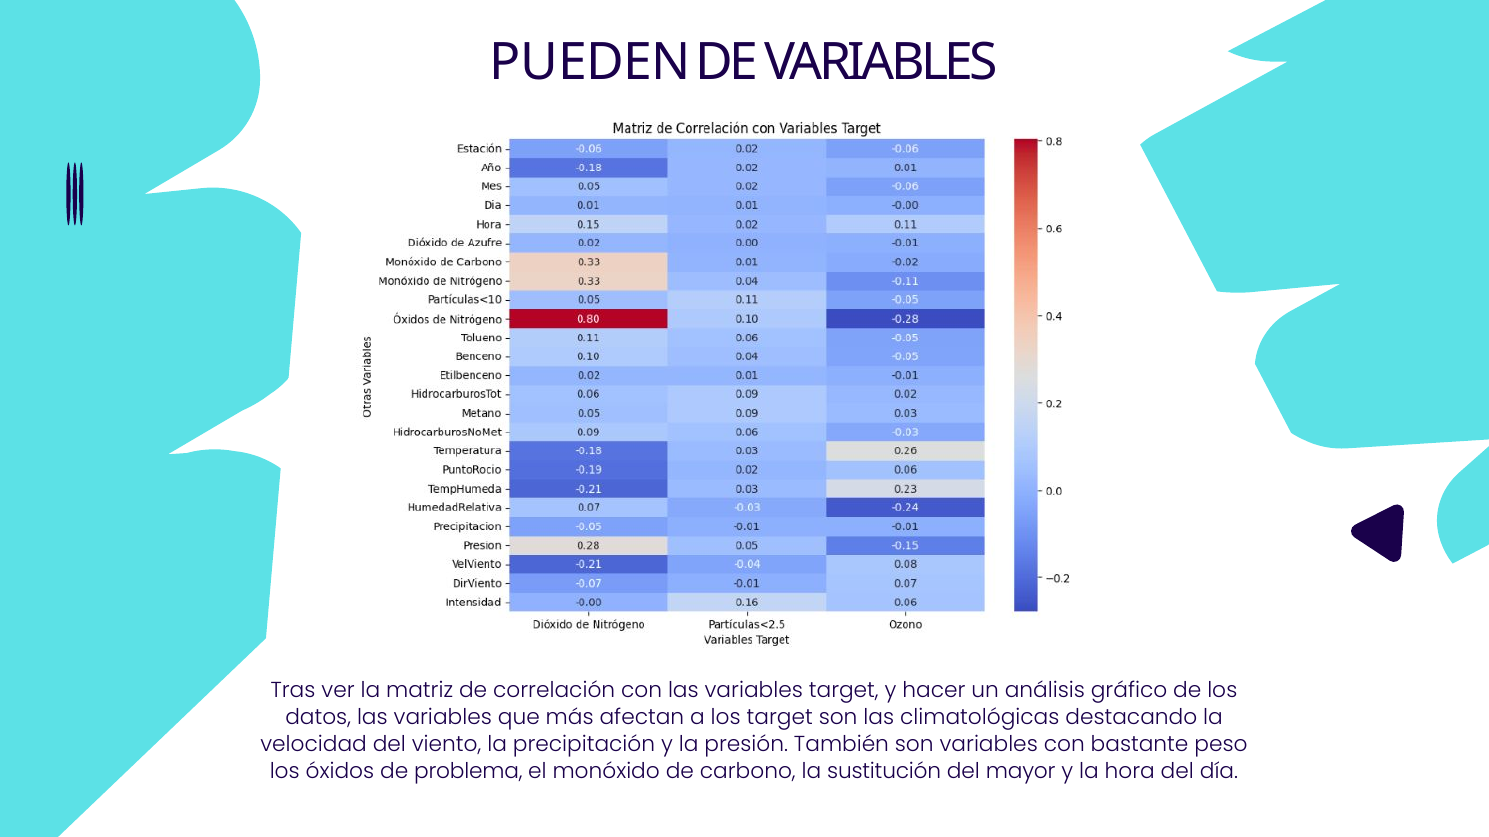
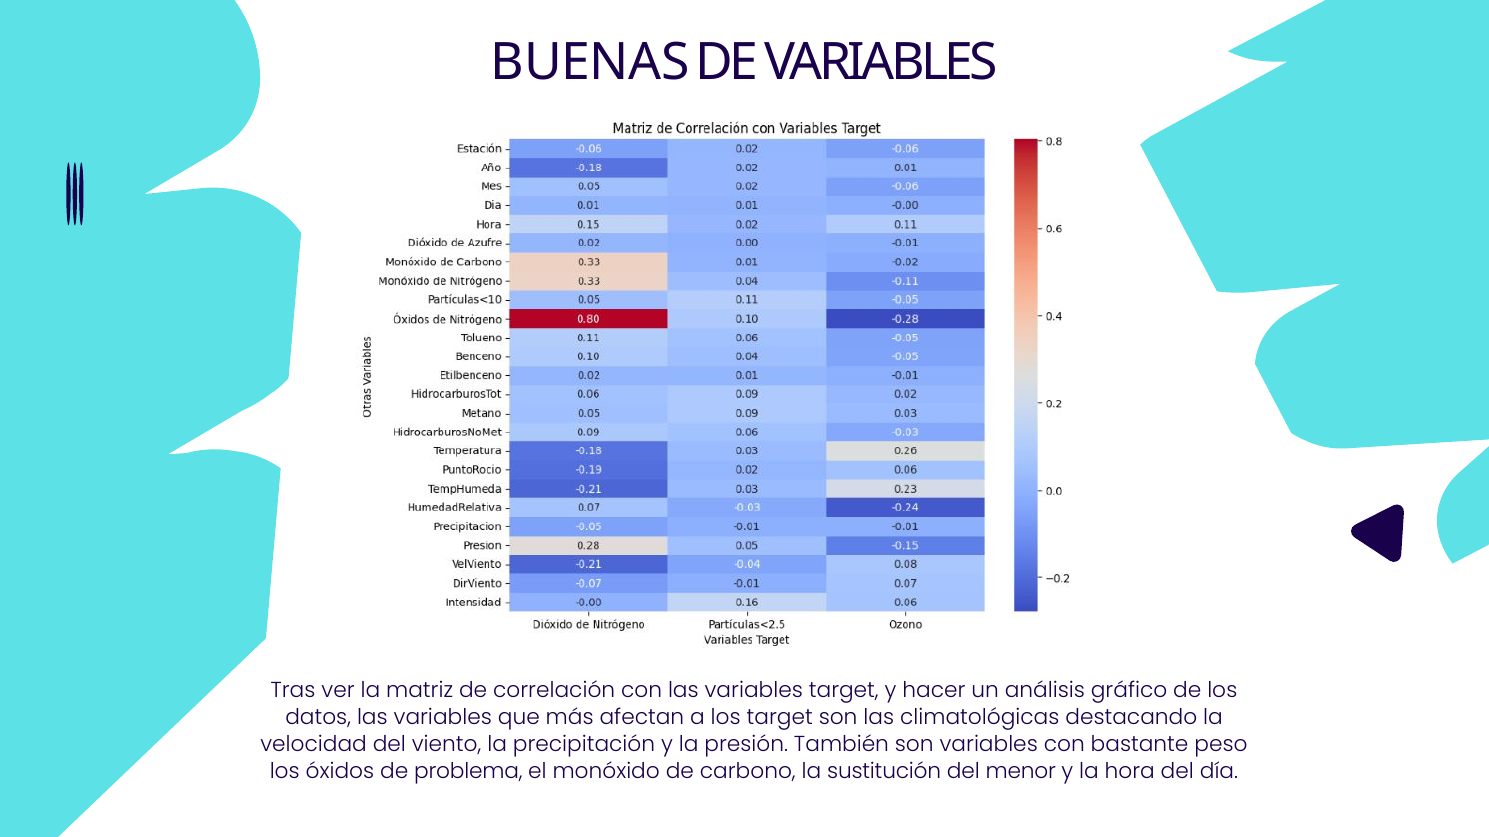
PUEDEN: PUEDEN -> BUENAS
mayor: mayor -> menor
